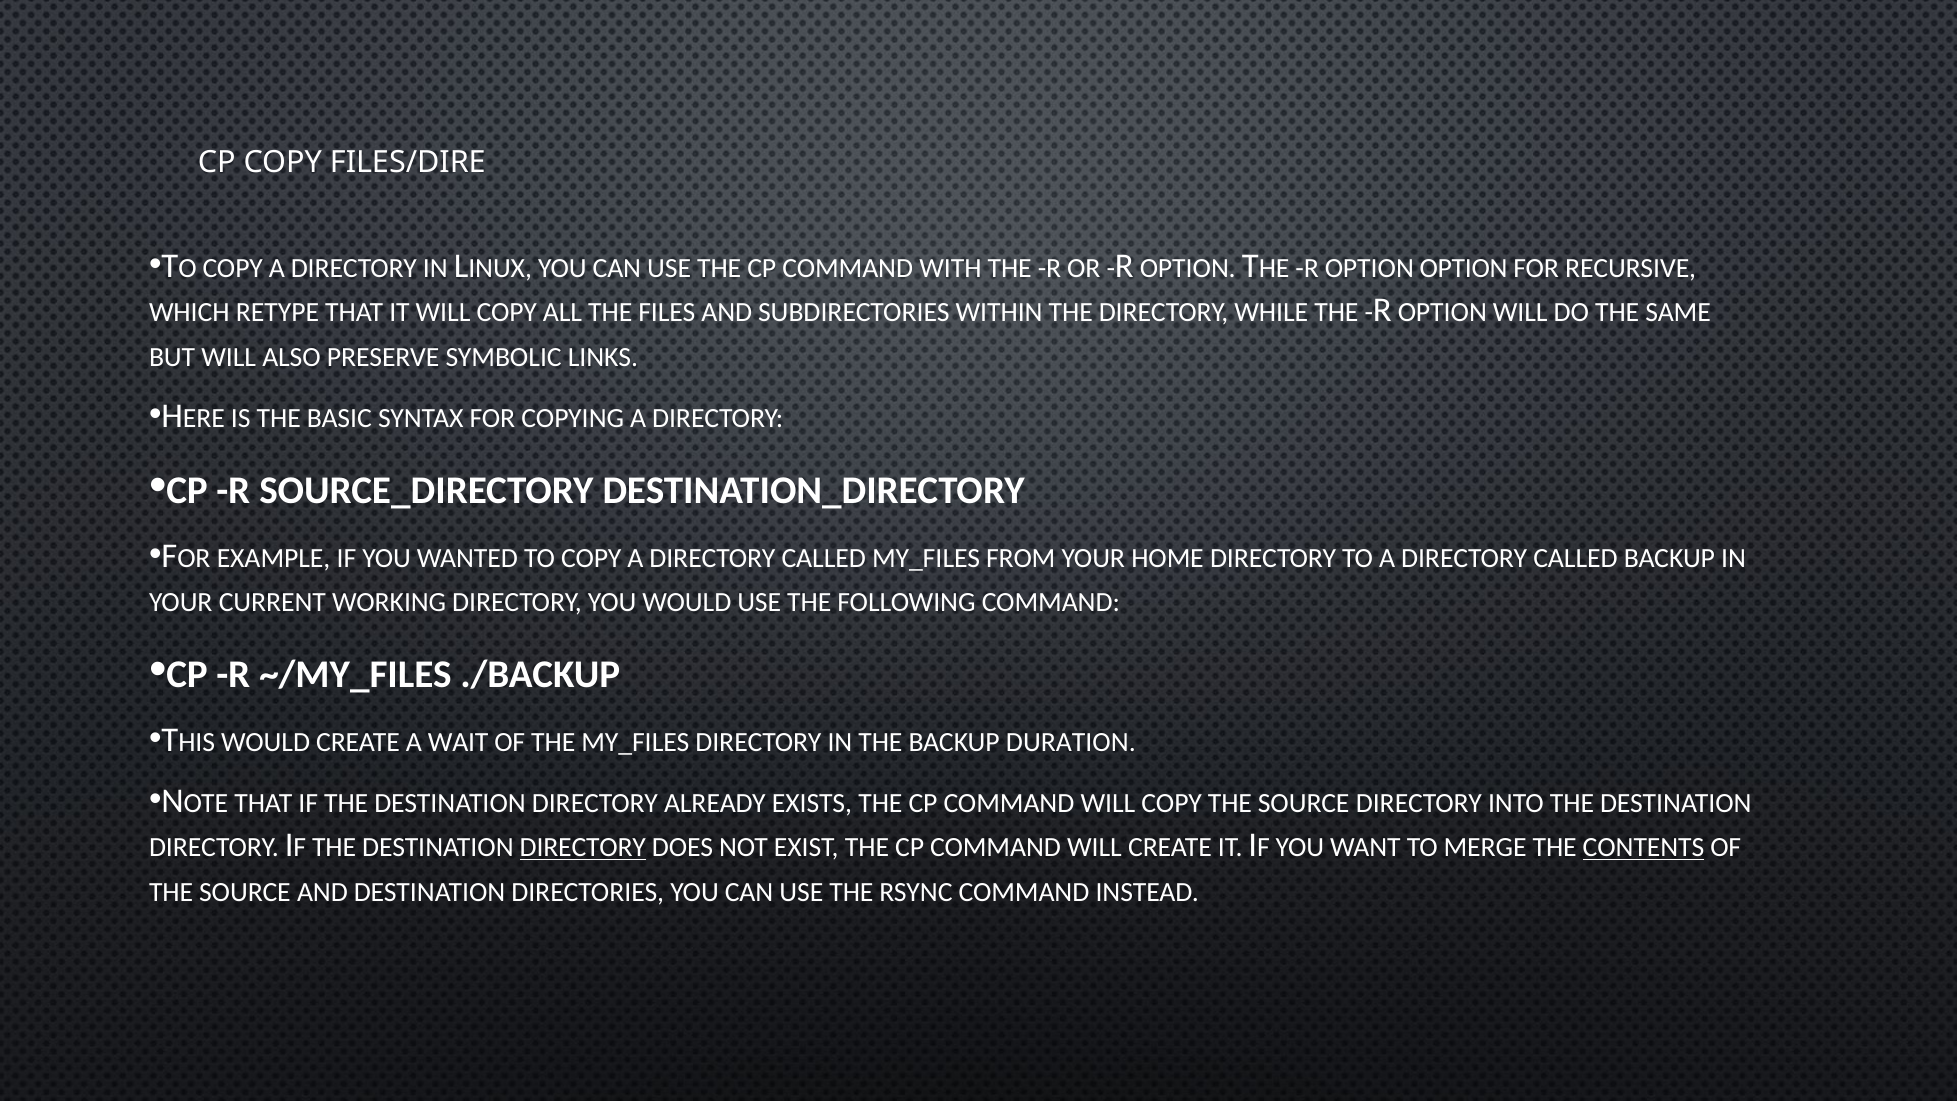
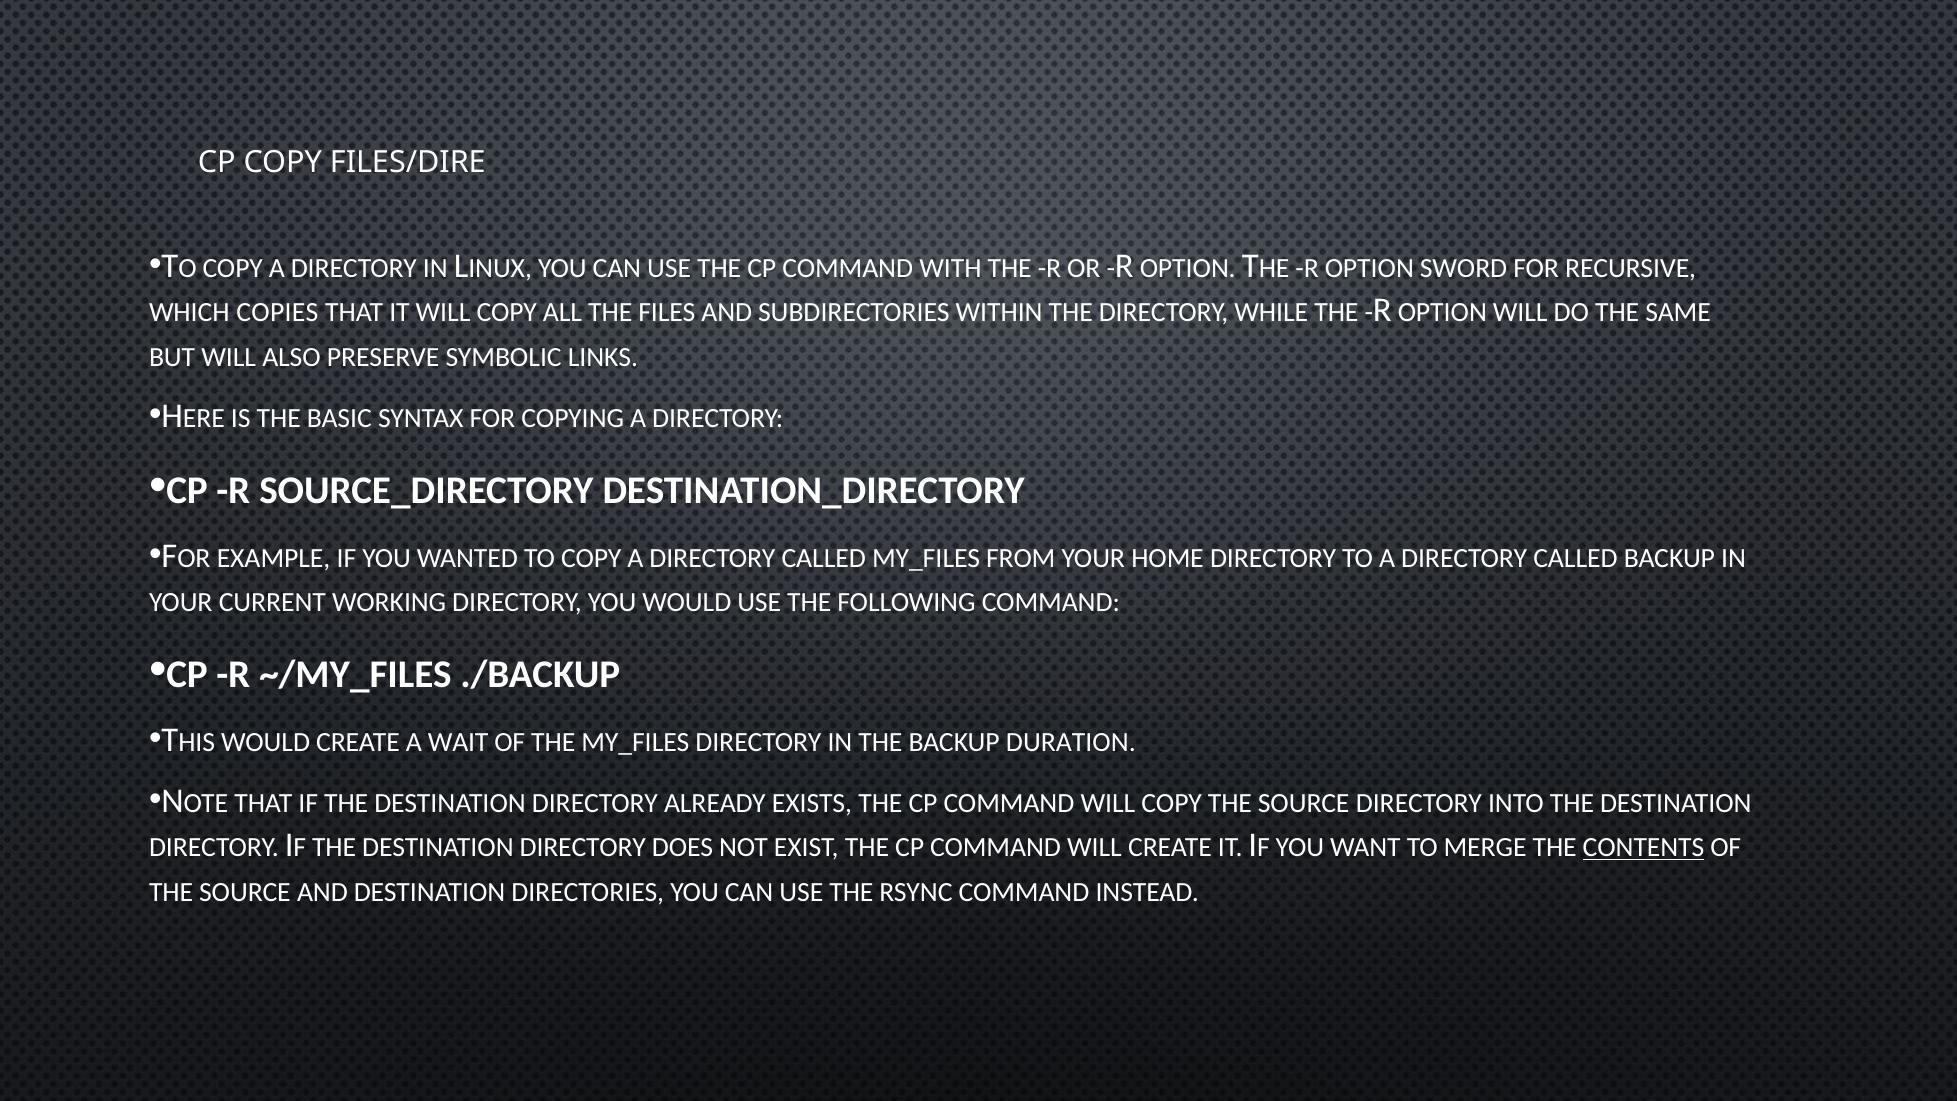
OPTION OPTION: OPTION -> SWORD
RETYPE: RETYPE -> COPIES
DIRECTORY at (583, 848) underline: present -> none
